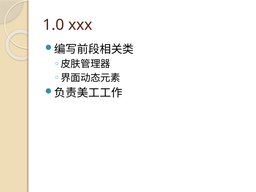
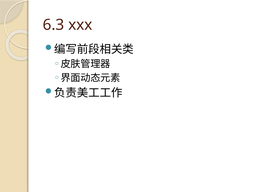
1.0: 1.0 -> 6.3
